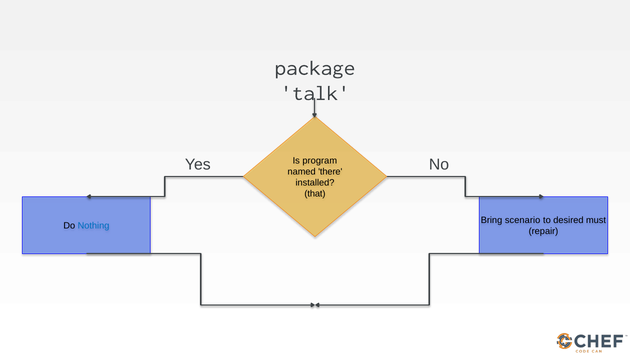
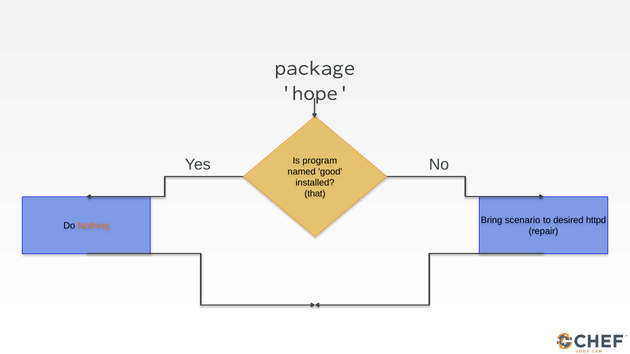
talk: talk -> hope
there: there -> good
must: must -> httpd
Nothing colour: blue -> orange
